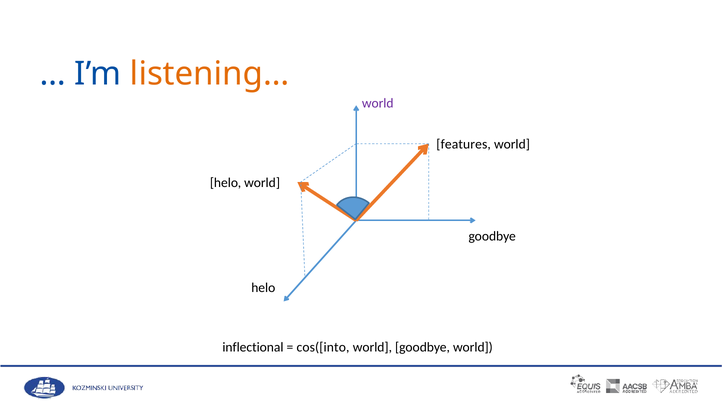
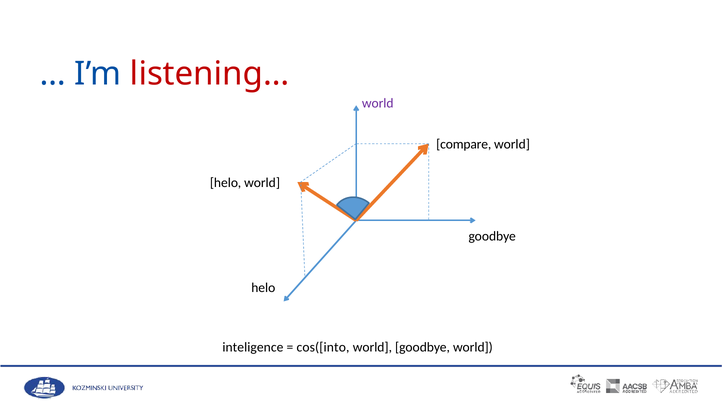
listening… colour: orange -> red
features: features -> compare
inflectional: inflectional -> inteligence
